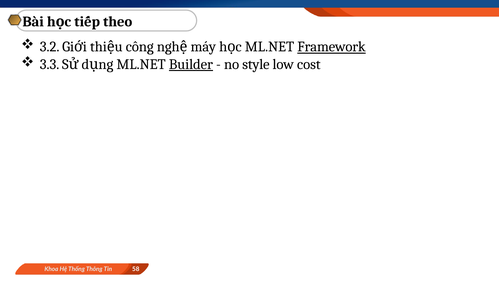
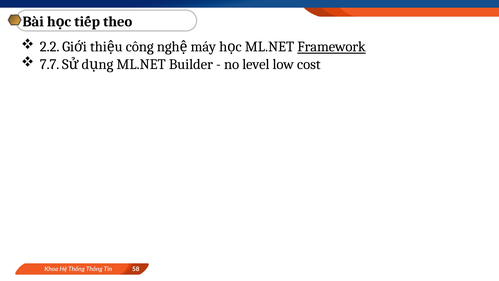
3.2: 3.2 -> 2.2
3.3: 3.3 -> 7.7
Builder underline: present -> none
style: style -> level
